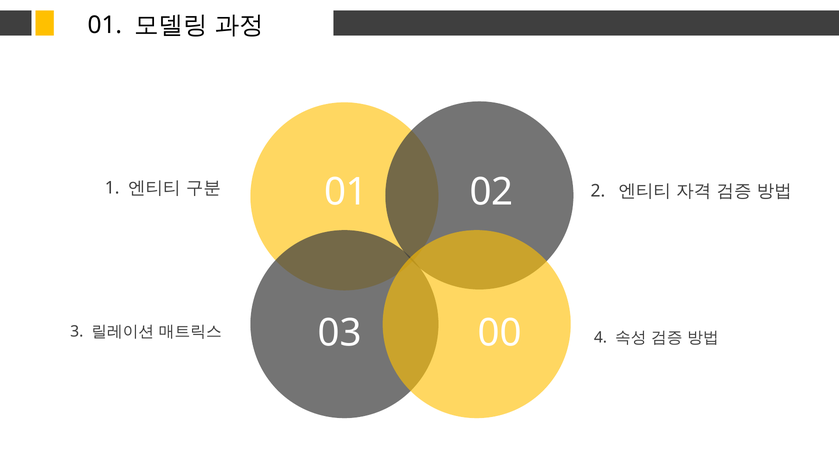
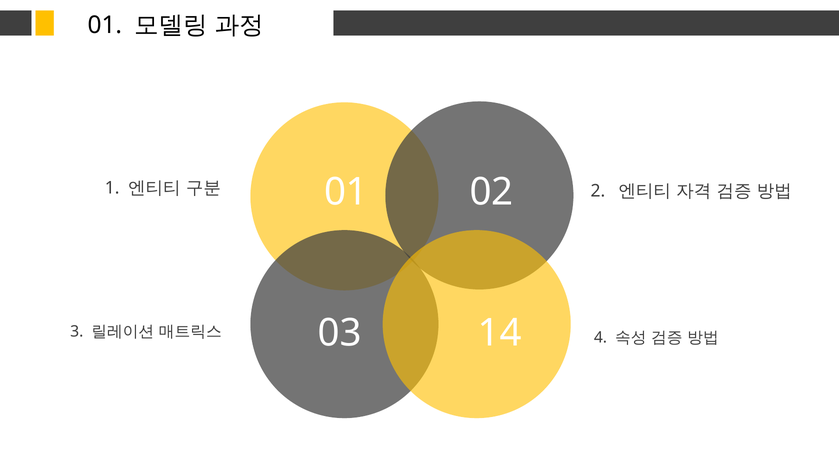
00: 00 -> 14
